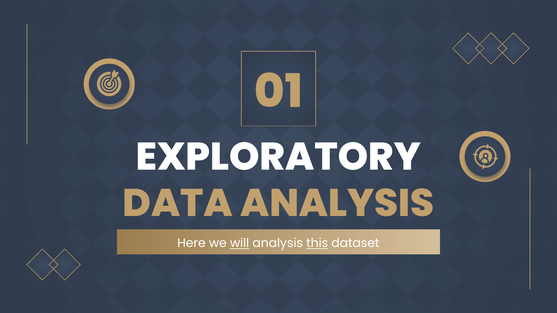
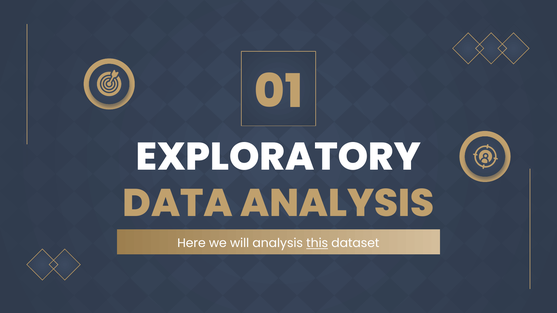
will underline: present -> none
